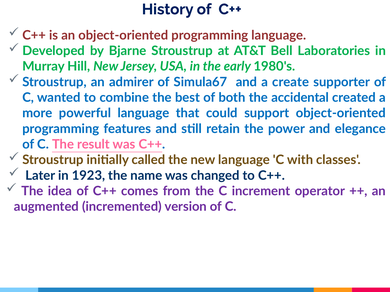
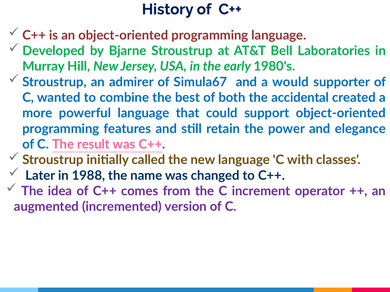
create: create -> would
1923: 1923 -> 1988
